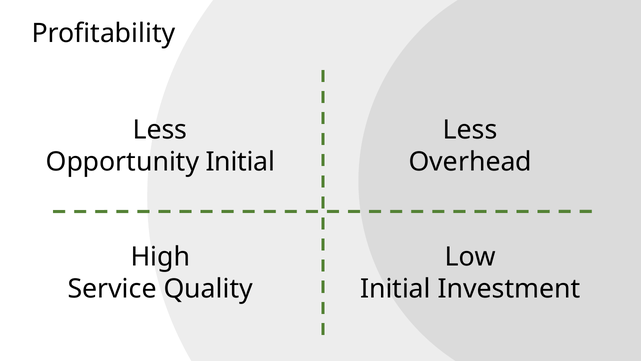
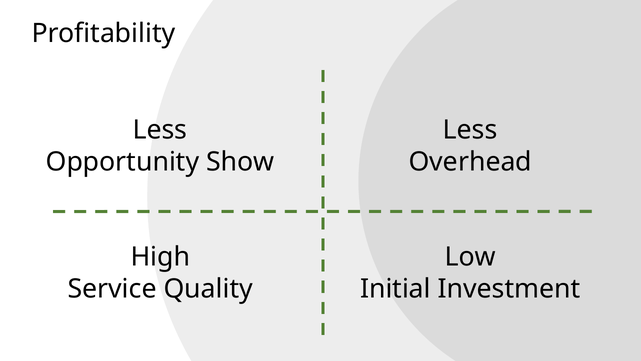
Opportunity Initial: Initial -> Show
